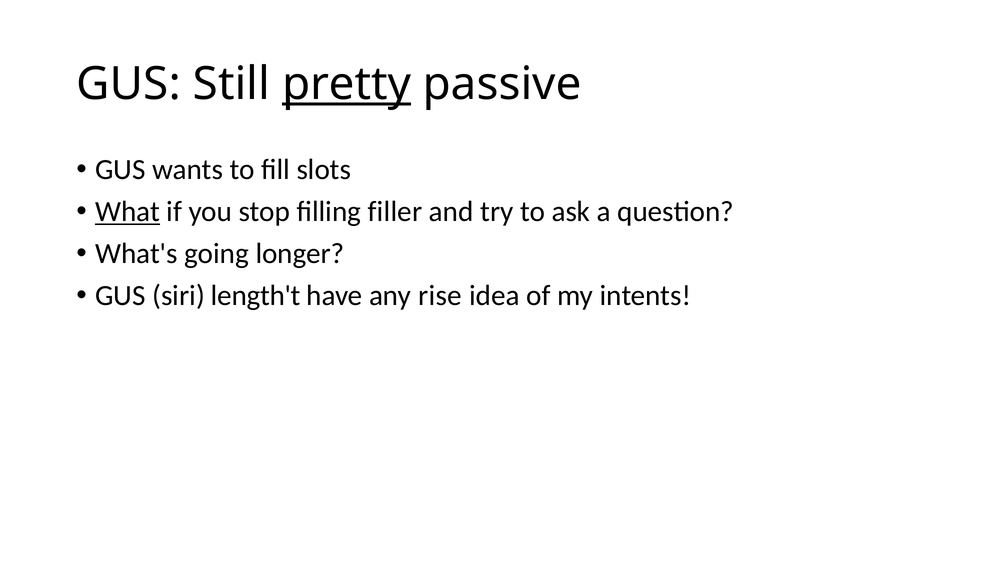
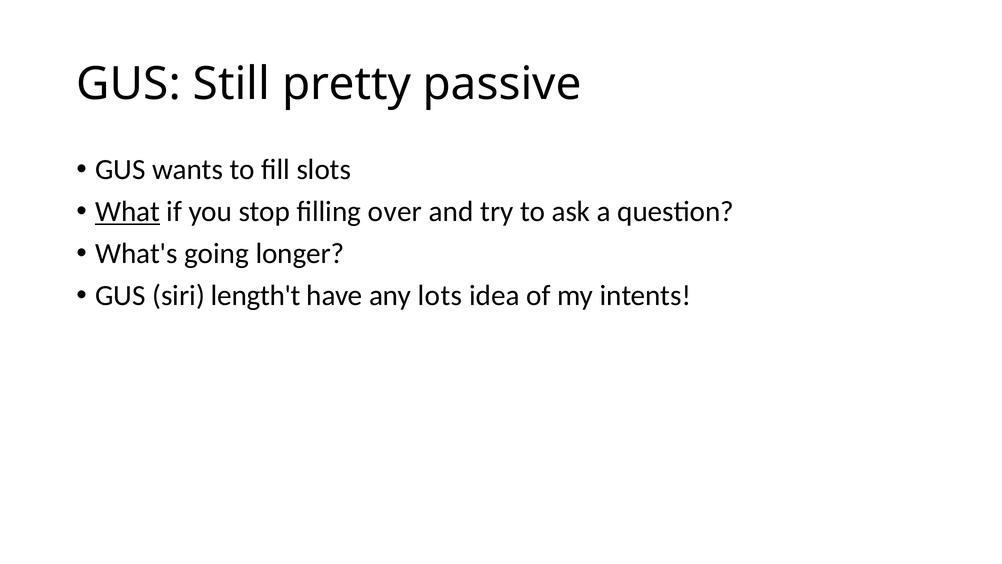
pretty underline: present -> none
filler: filler -> over
rise: rise -> lots
